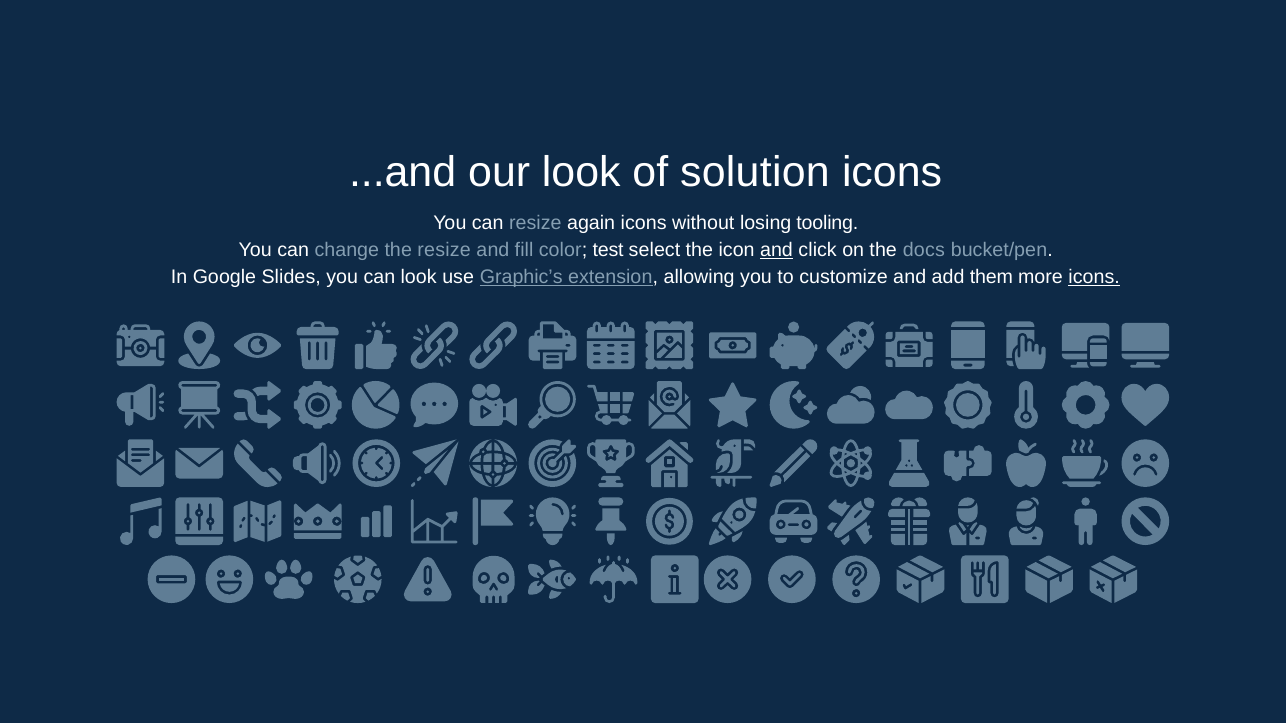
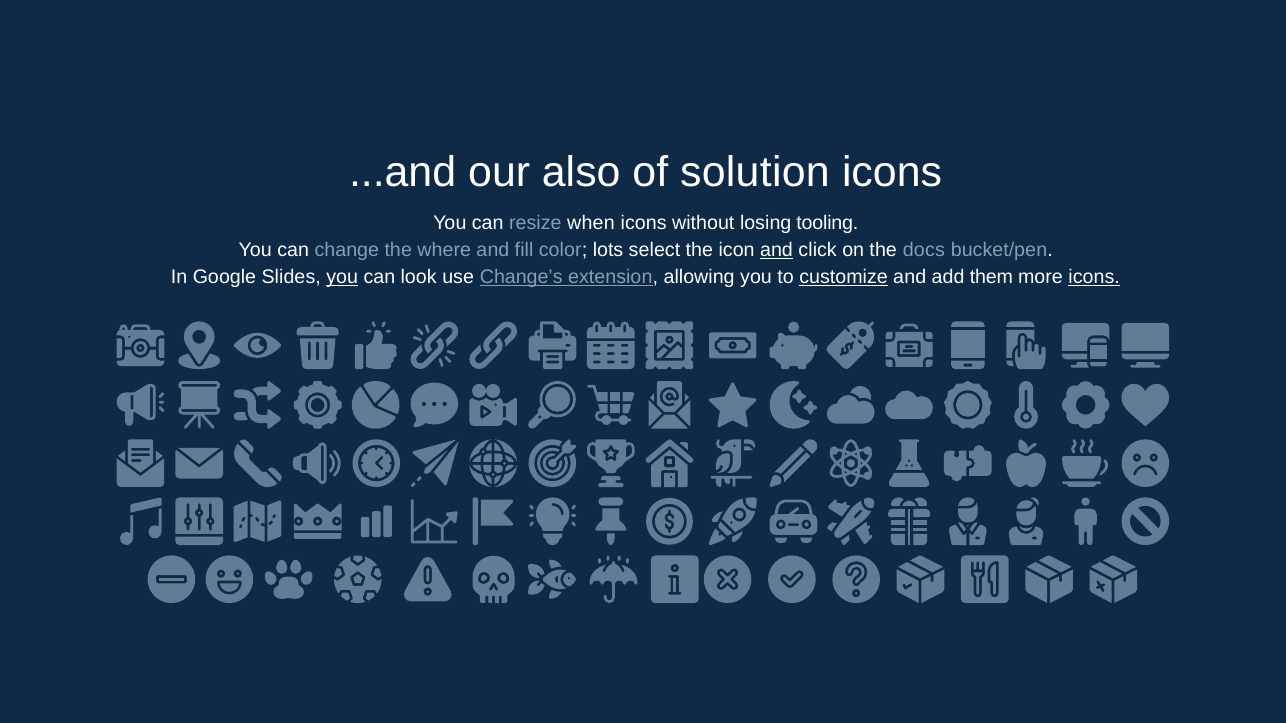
our look: look -> also
again: again -> when
the resize: resize -> where
test: test -> lots
you at (342, 277) underline: none -> present
Graphic’s: Graphic’s -> Change’s
customize underline: none -> present
